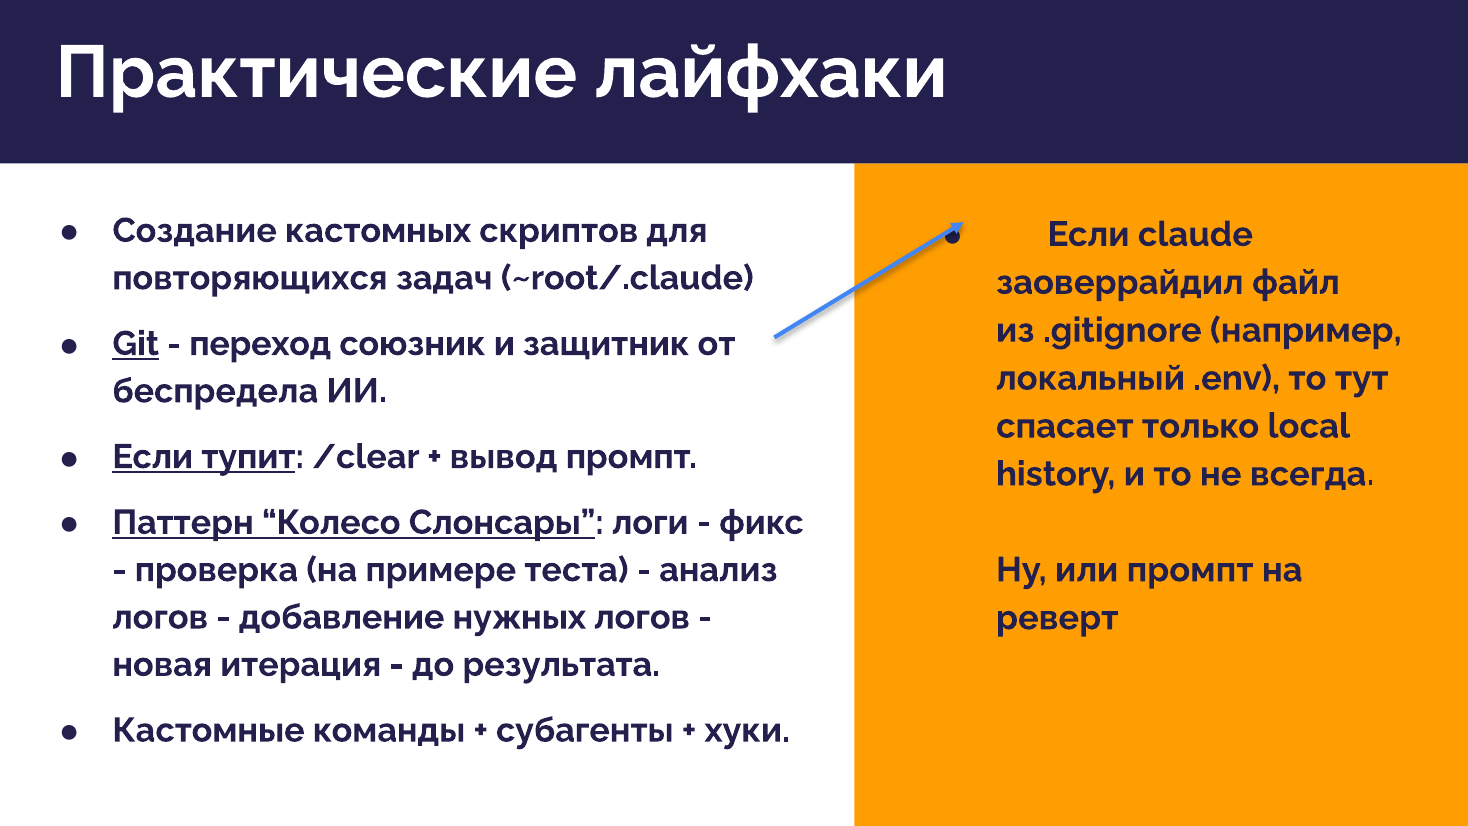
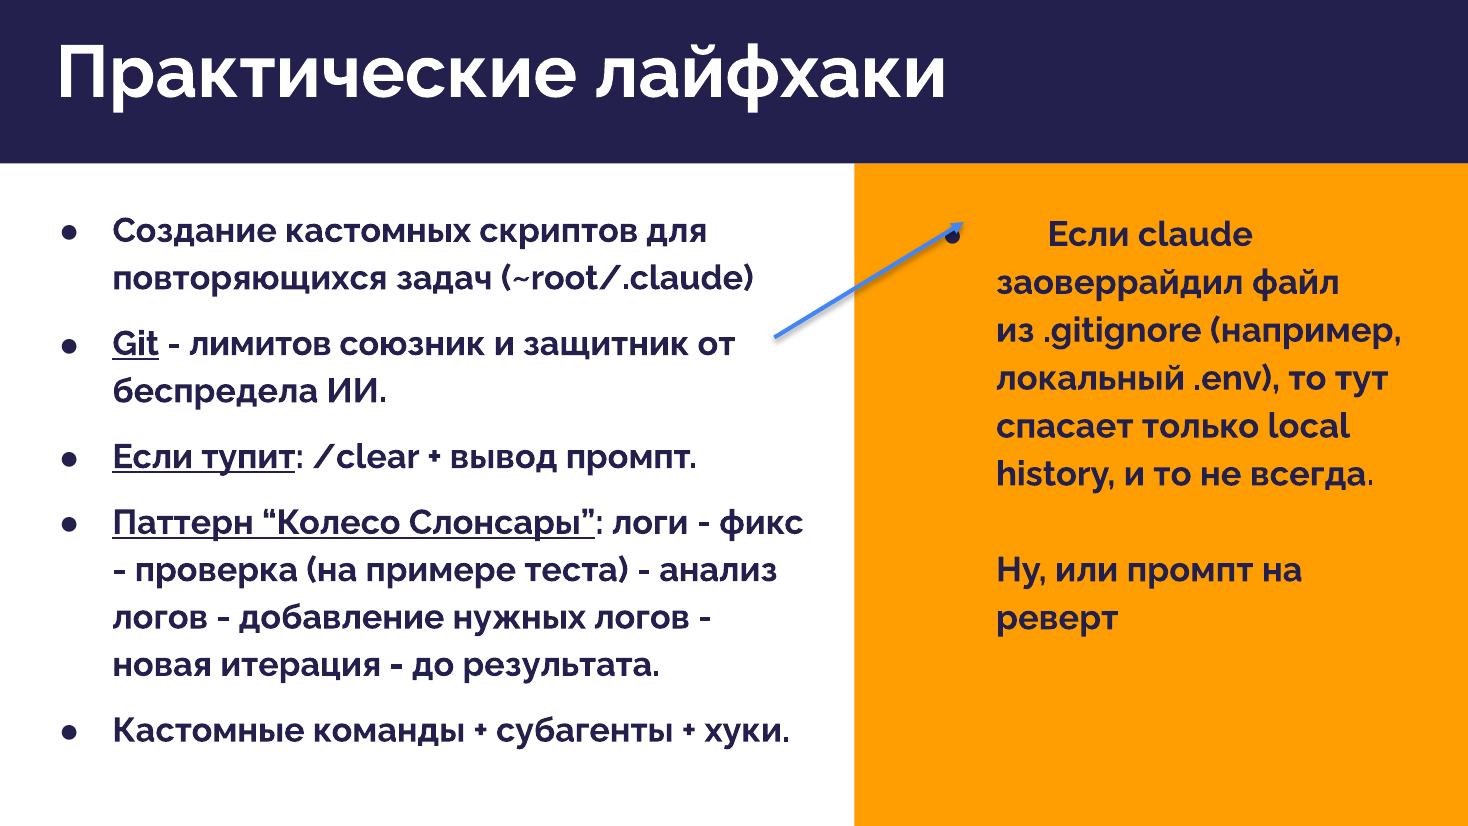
переход: переход -> лимитов
